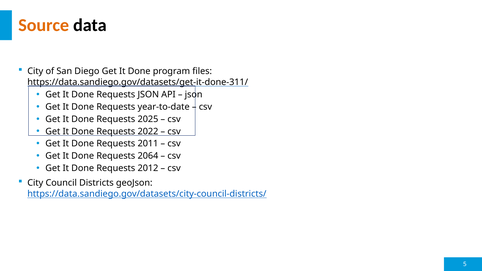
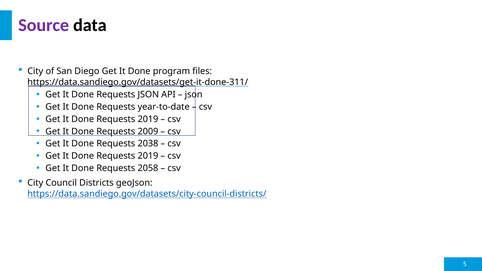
Source colour: orange -> purple
2025 at (148, 119): 2025 -> 2019
2022: 2022 -> 2009
2011: 2011 -> 2038
2064 at (148, 156): 2064 -> 2019
2012: 2012 -> 2058
